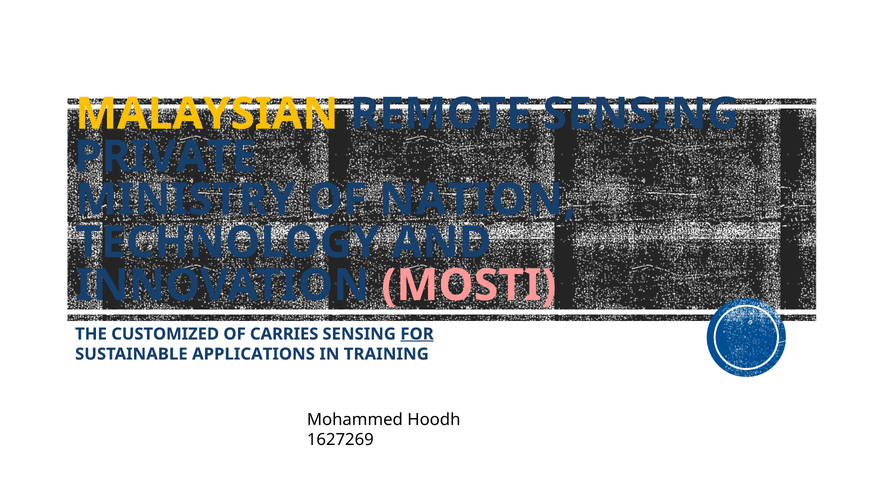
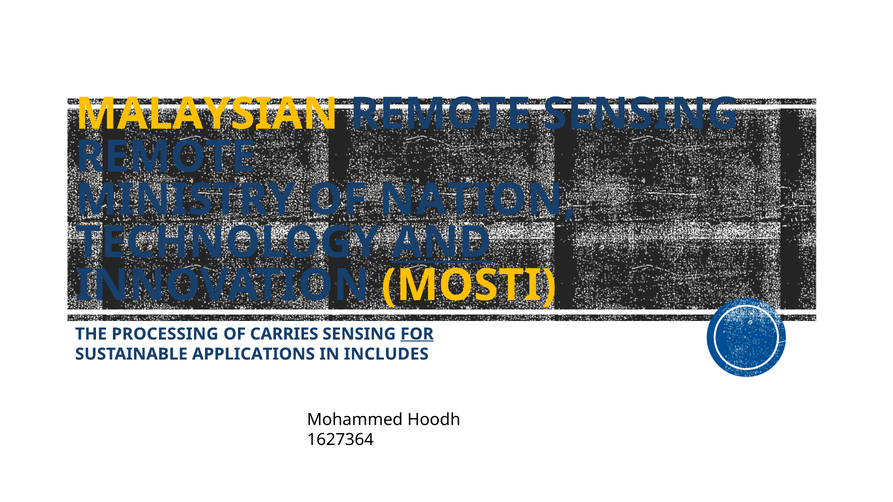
PRIVATE at (165, 157): PRIVATE -> REMOTE
AND underline: none -> present
MOSTI colour: pink -> yellow
CUSTOMIZED: CUSTOMIZED -> PROCESSING
TRAINING: TRAINING -> INCLUDES
1627269: 1627269 -> 1627364
